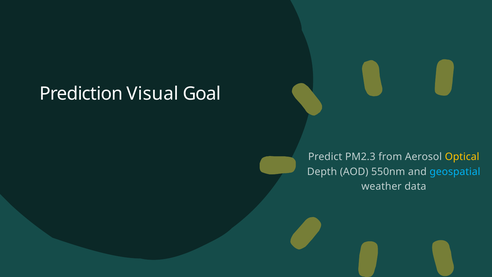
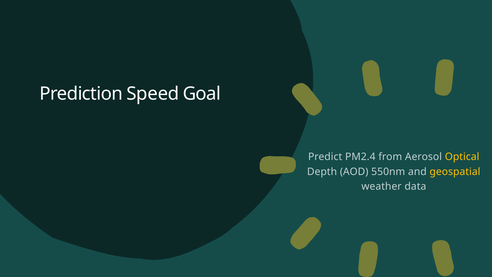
Visual: Visual -> Speed
PM2.3: PM2.3 -> PM2.4
geospatial colour: light blue -> yellow
